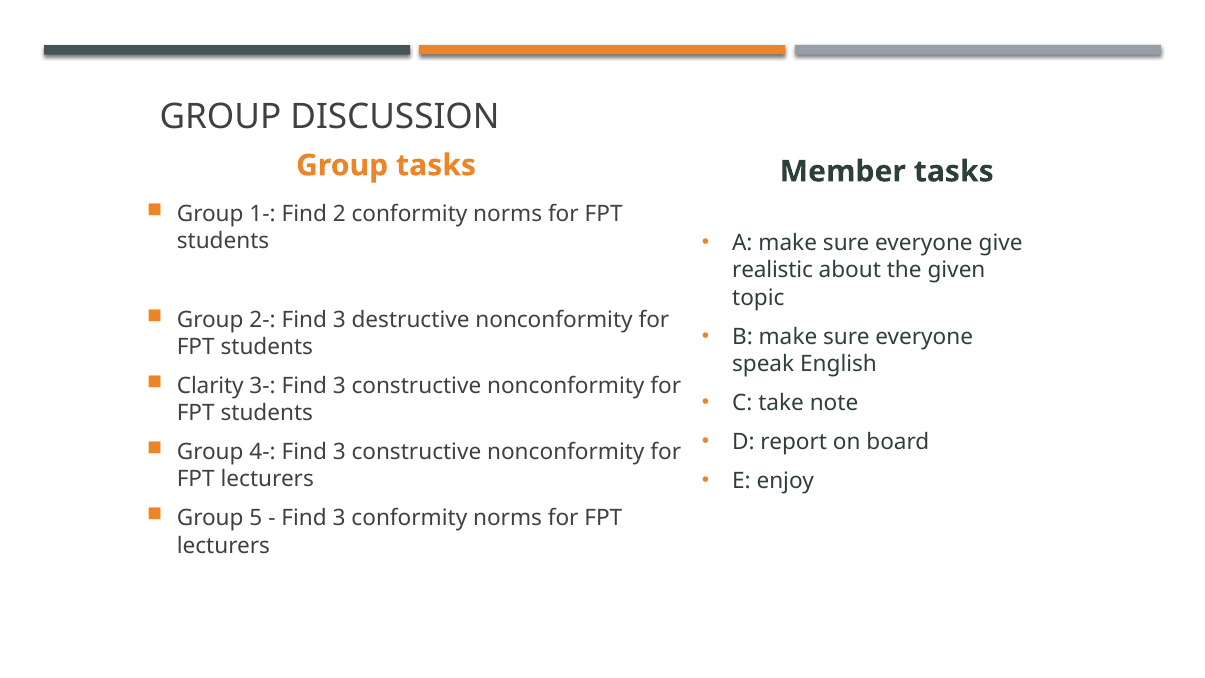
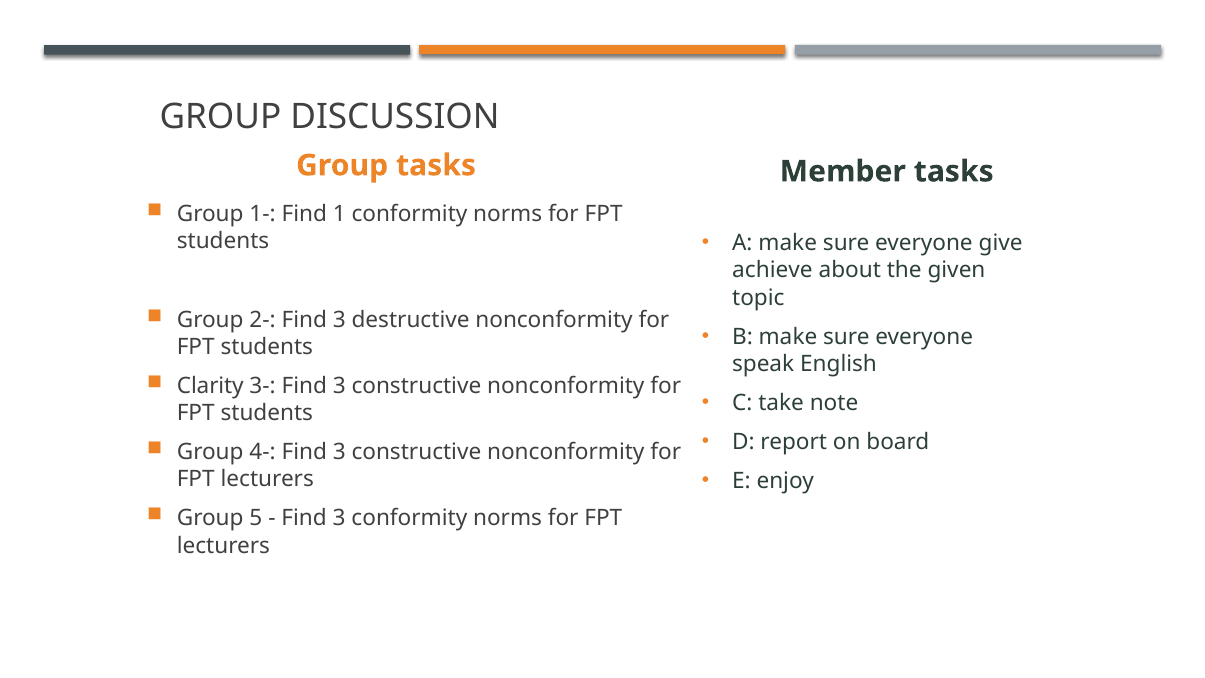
2: 2 -> 1
realistic: realistic -> achieve
